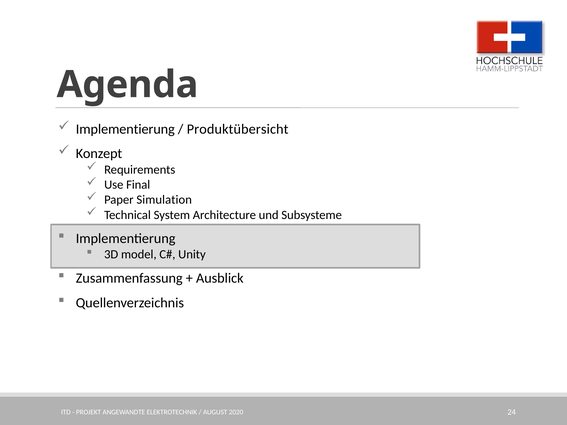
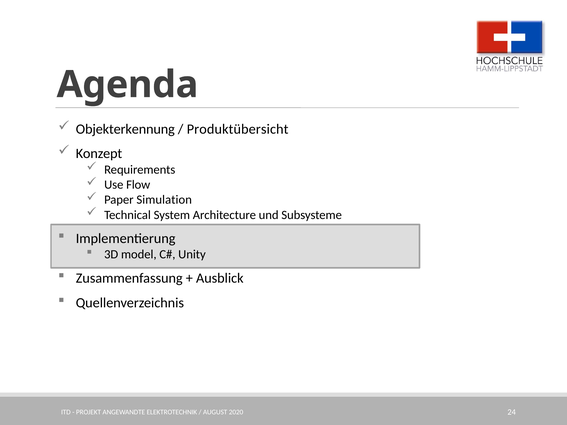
Implementierung at (125, 129): Implementierung -> Objekterkennung
Final: Final -> Flow
